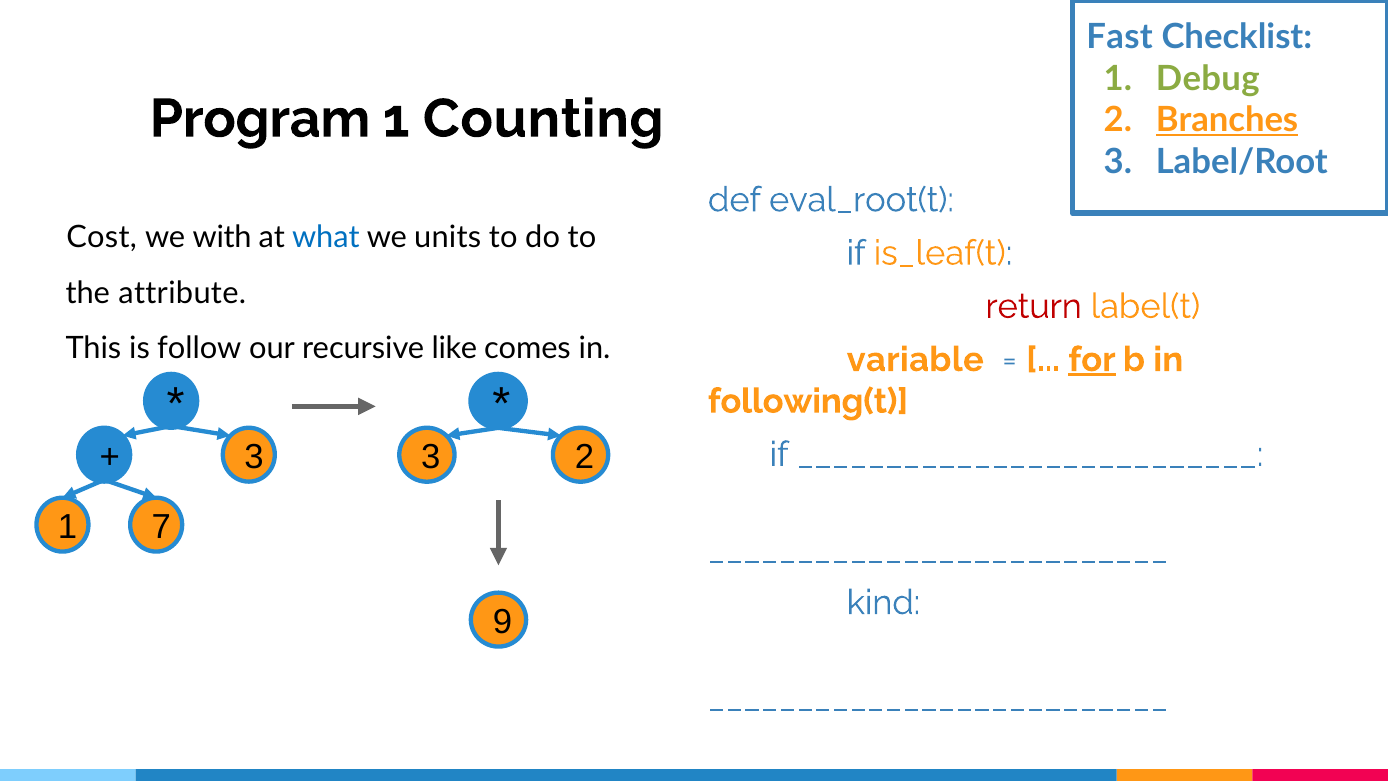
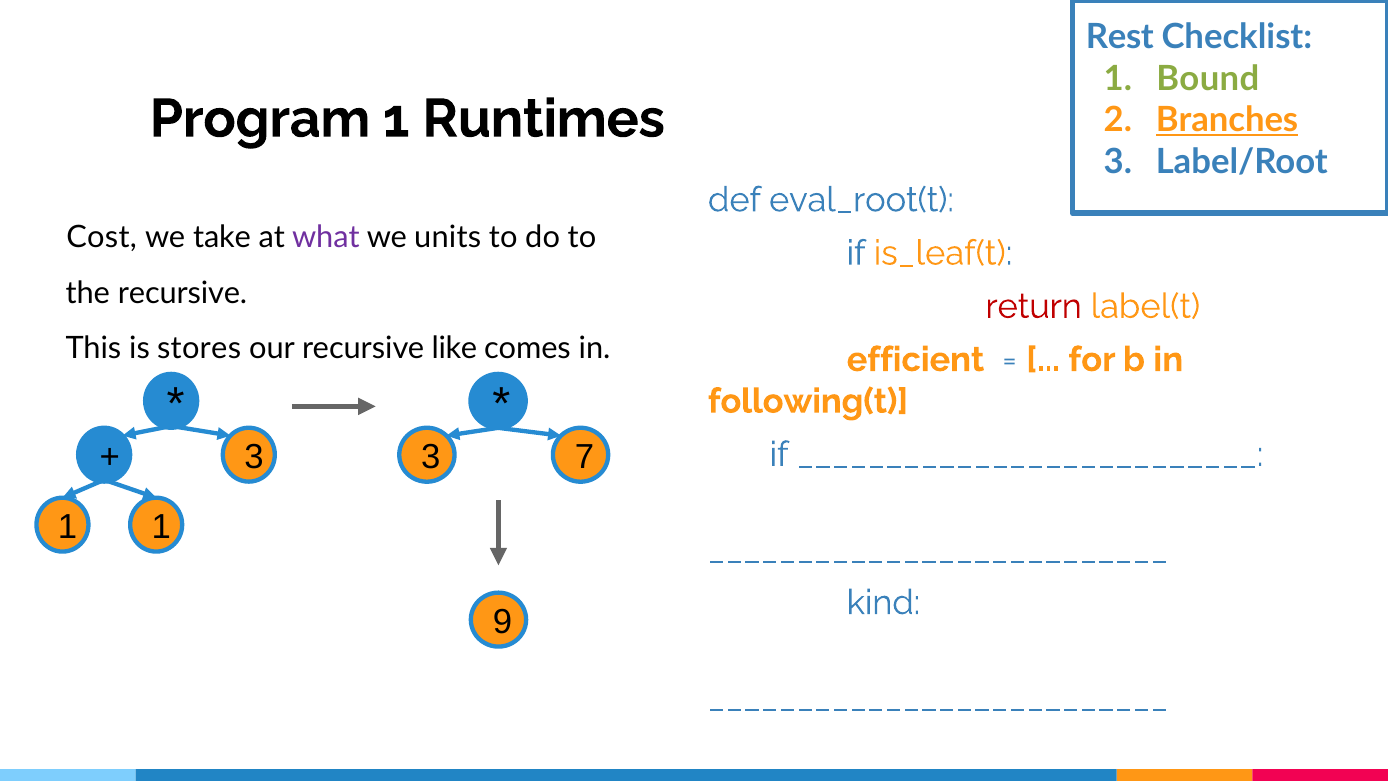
Fast: Fast -> Rest
Debug: Debug -> Bound
Counting: Counting -> Runtimes
with: with -> take
what colour: blue -> purple
the attribute: attribute -> recursive
follow: follow -> stores
variable: variable -> efficient
for underline: present -> none
3 2: 2 -> 7
1 7: 7 -> 1
